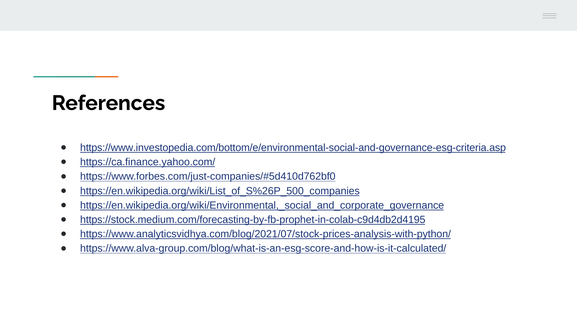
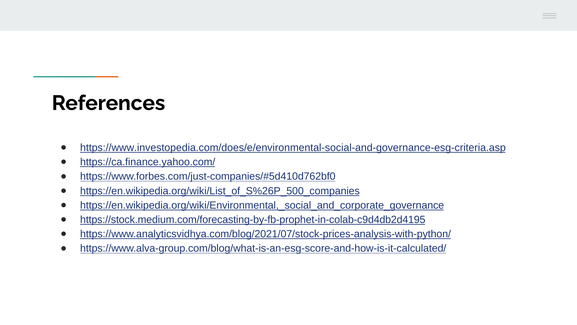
https://www.investopedia.com/bottom/e/environmental-social-and-governance-esg-criteria.asp: https://www.investopedia.com/bottom/e/environmental-social-and-governance-esg-criteria.asp -> https://www.investopedia.com/does/e/environmental-social-and-governance-esg-criteria.asp
